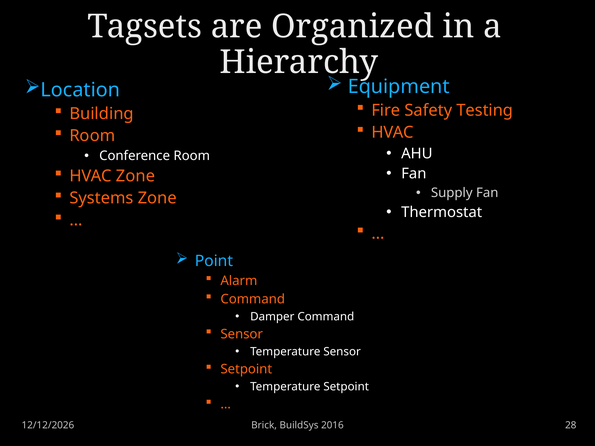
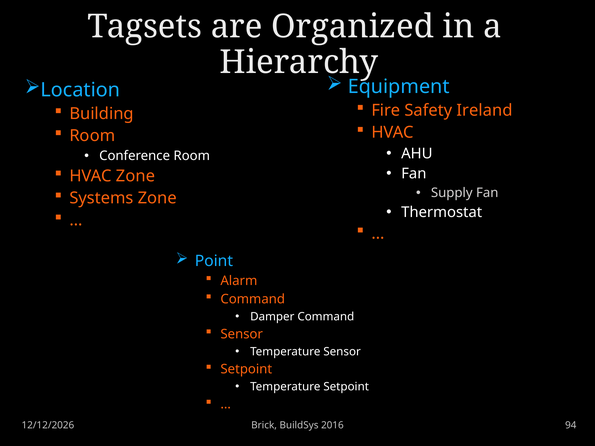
Testing: Testing -> Ireland
28: 28 -> 94
